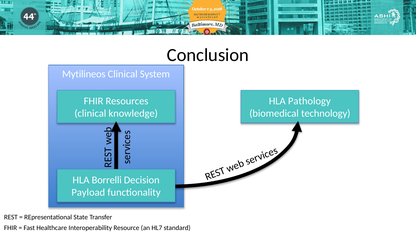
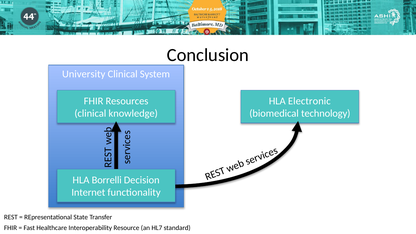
Mytilineos: Mytilineos -> University
Pathology: Pathology -> Electronic
Payload: Payload -> Internet
